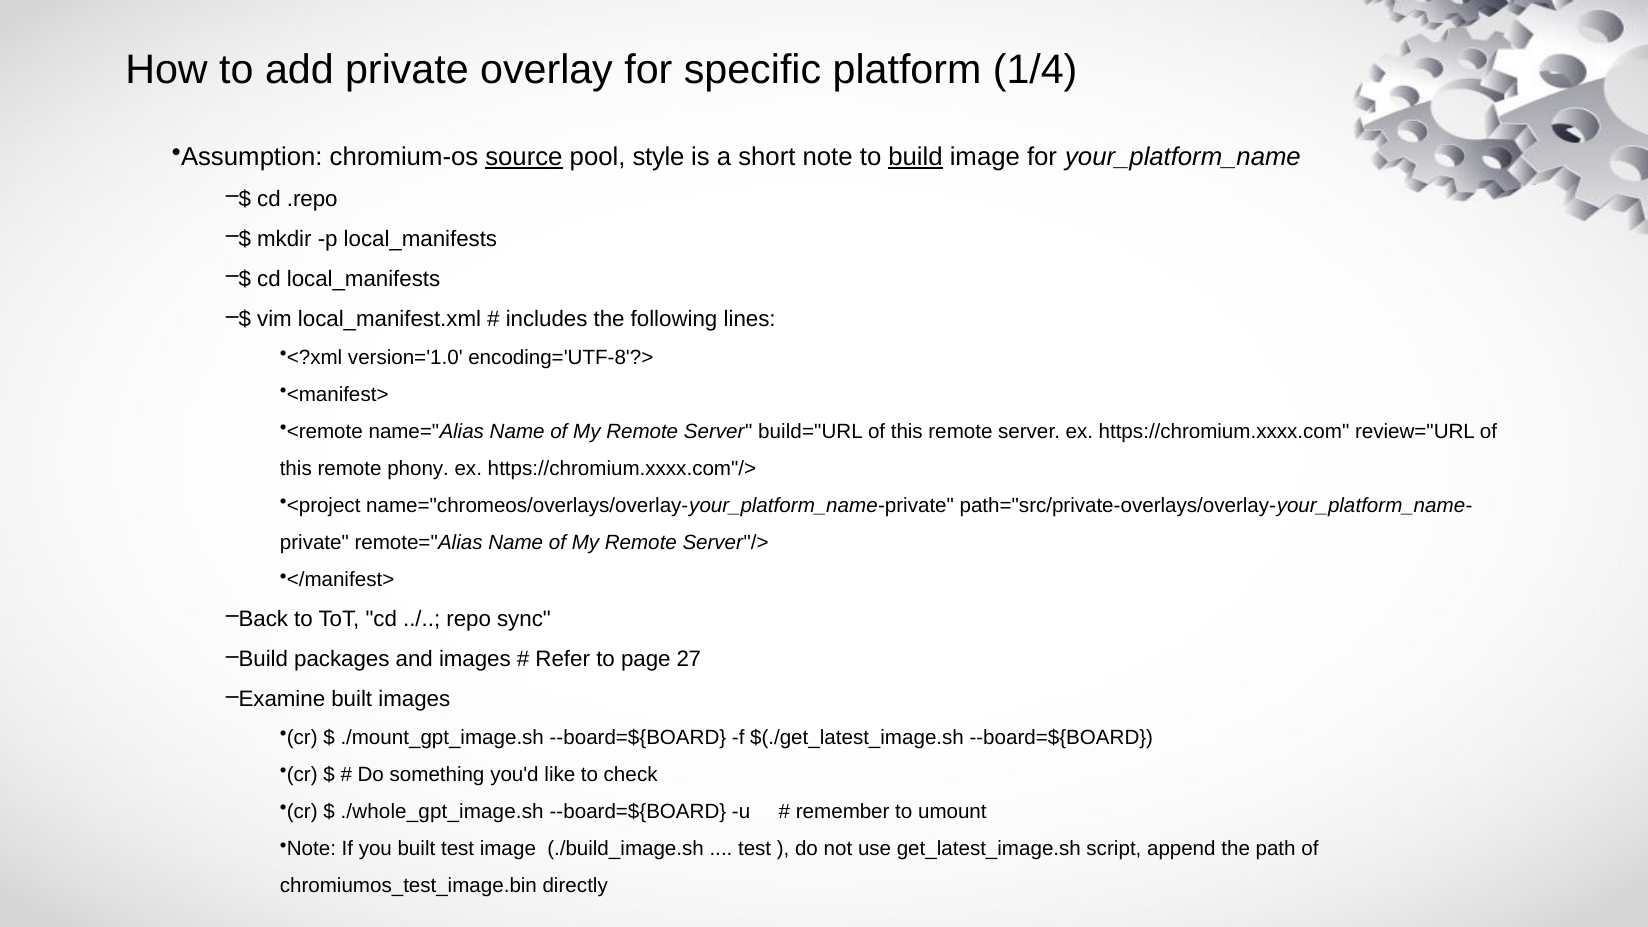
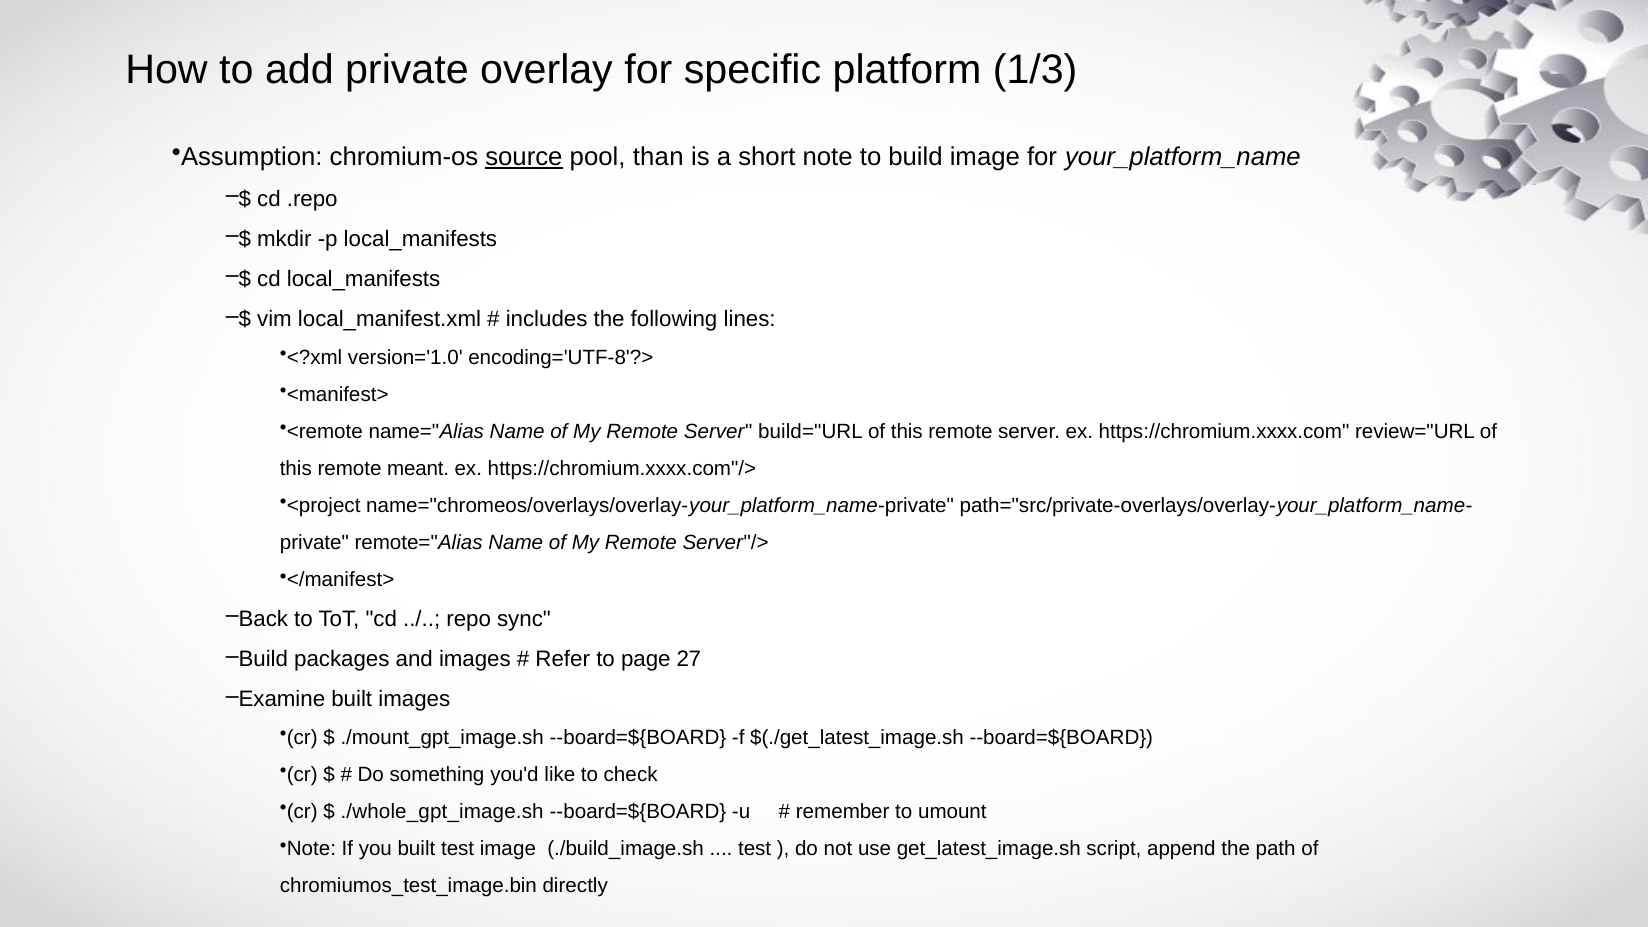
1/4: 1/4 -> 1/3
style: style -> than
build at (916, 157) underline: present -> none
phony: phony -> meant
